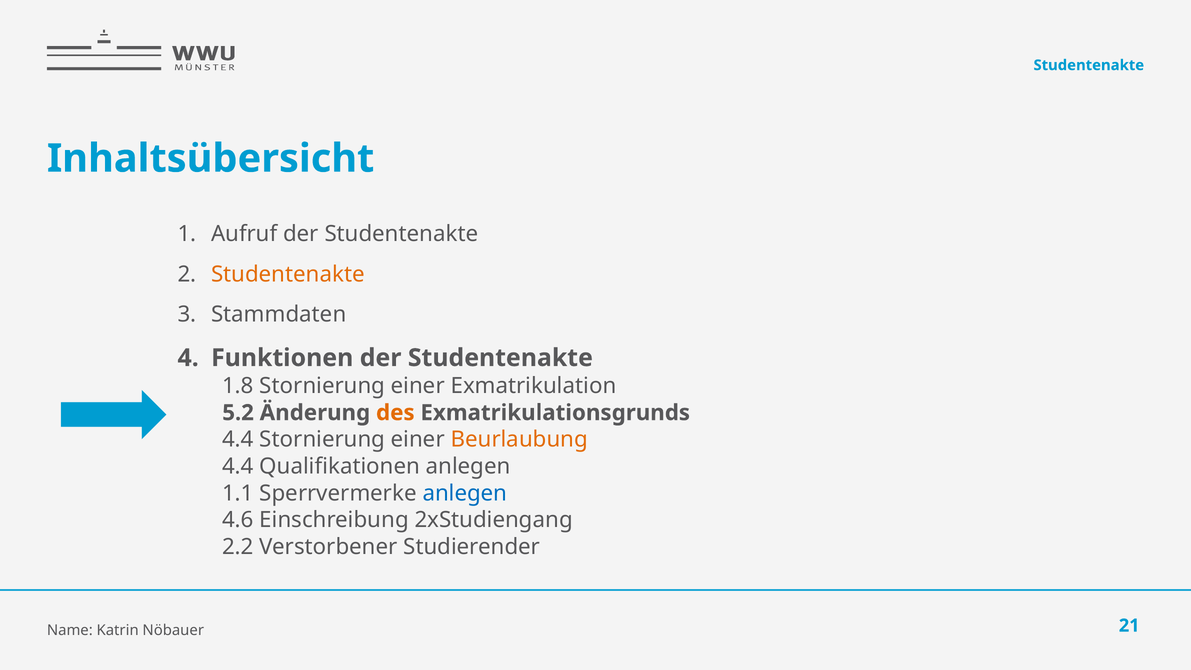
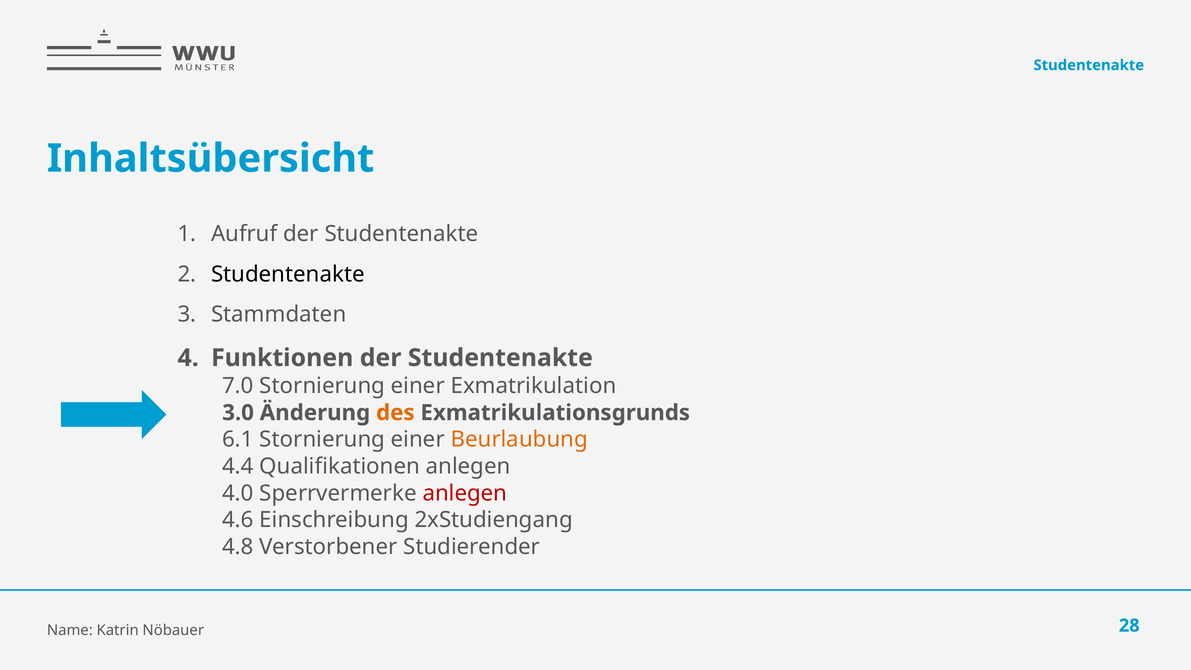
Studentenakte at (288, 274) colour: orange -> black
1.8: 1.8 -> 7.0
5.2: 5.2 -> 3.0
4.4 at (238, 440): 4.4 -> 6.1
1.1: 1.1 -> 4.0
anlegen at (465, 493) colour: blue -> red
2.2: 2.2 -> 4.8
21: 21 -> 28
